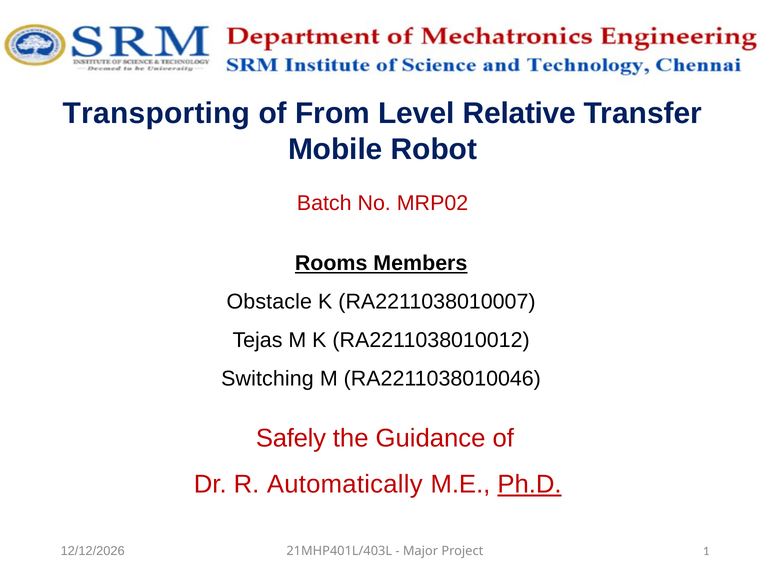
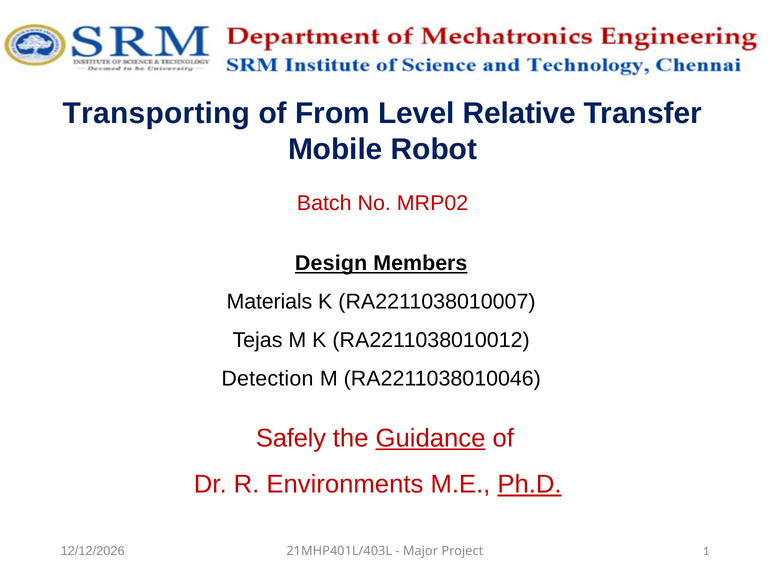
Rooms: Rooms -> Design
Obstacle: Obstacle -> Materials
Switching: Switching -> Detection
Guidance underline: none -> present
Automatically: Automatically -> Environments
